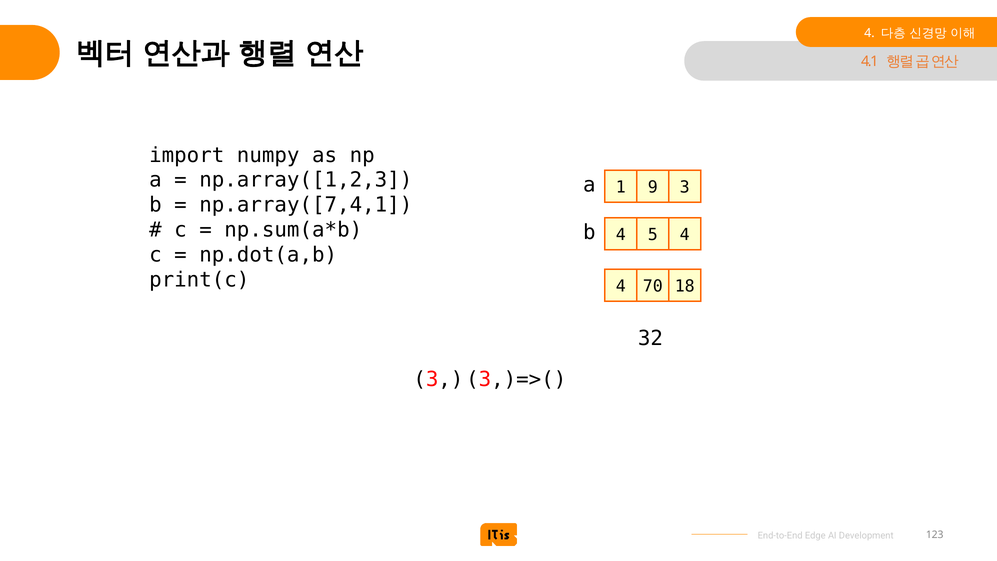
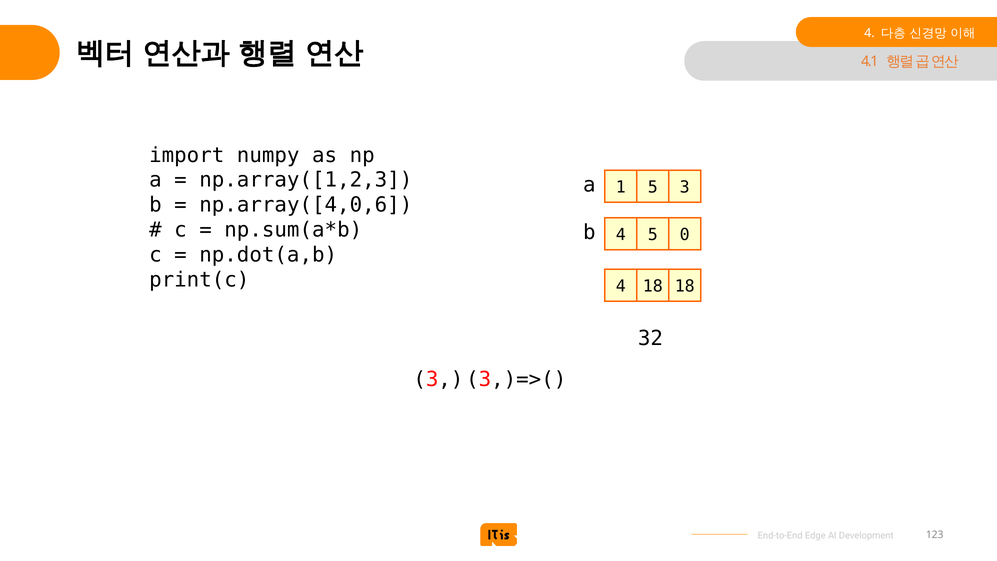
1 9: 9 -> 5
np.array([7,4,1: np.array([7,4,1 -> np.array([4,0,6
5 4: 4 -> 0
4 70: 70 -> 18
